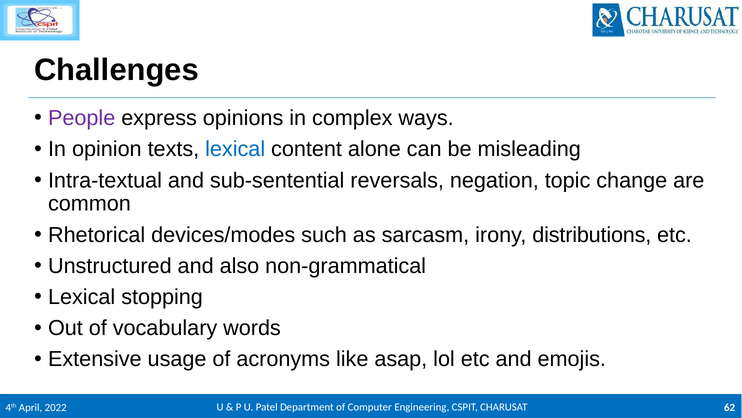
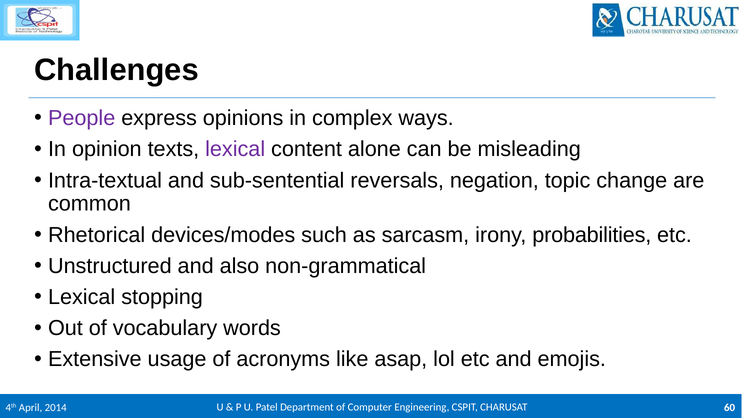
lexical at (235, 149) colour: blue -> purple
distributions: distributions -> probabilities
62: 62 -> 60
2022: 2022 -> 2014
